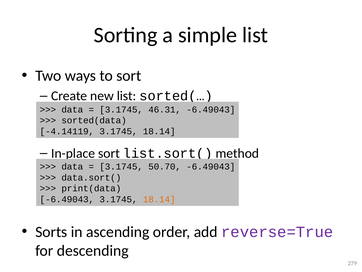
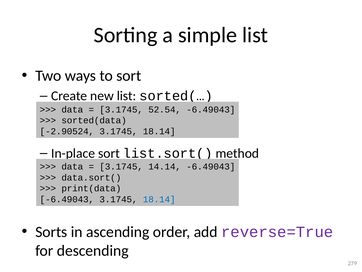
46.31: 46.31 -> 52.54
-4.14119: -4.14119 -> -2.90524
50.70: 50.70 -> 14.14
18.14 at (159, 199) colour: orange -> blue
